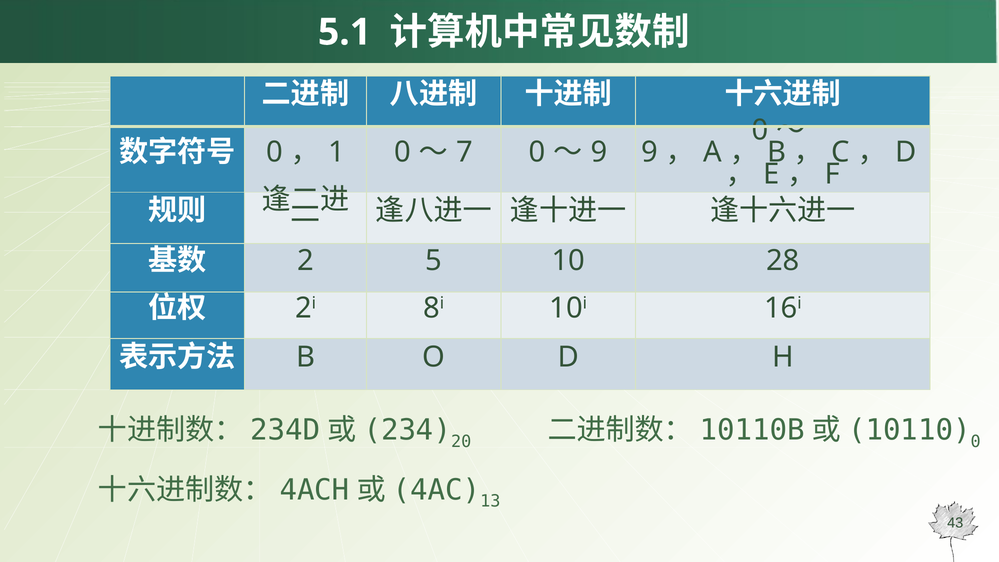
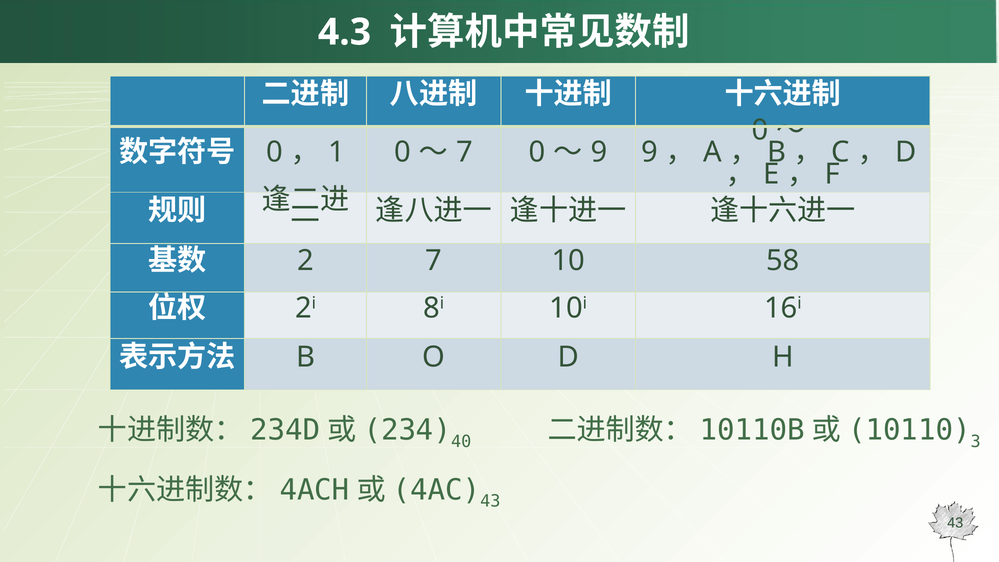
5.1: 5.1 -> 4.3
2 5: 5 -> 7
28: 28 -> 58
20: 20 -> 40
0 at (976, 442): 0 -> 3
13 at (490, 501): 13 -> 43
